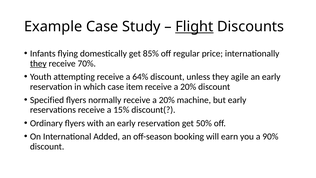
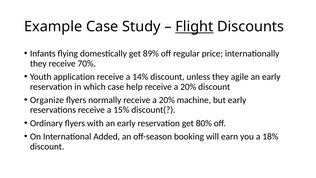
85%: 85% -> 89%
they at (38, 63) underline: present -> none
attempting: attempting -> application
64%: 64% -> 14%
item: item -> help
Specified: Specified -> Organize
50%: 50% -> 80%
90%: 90% -> 18%
